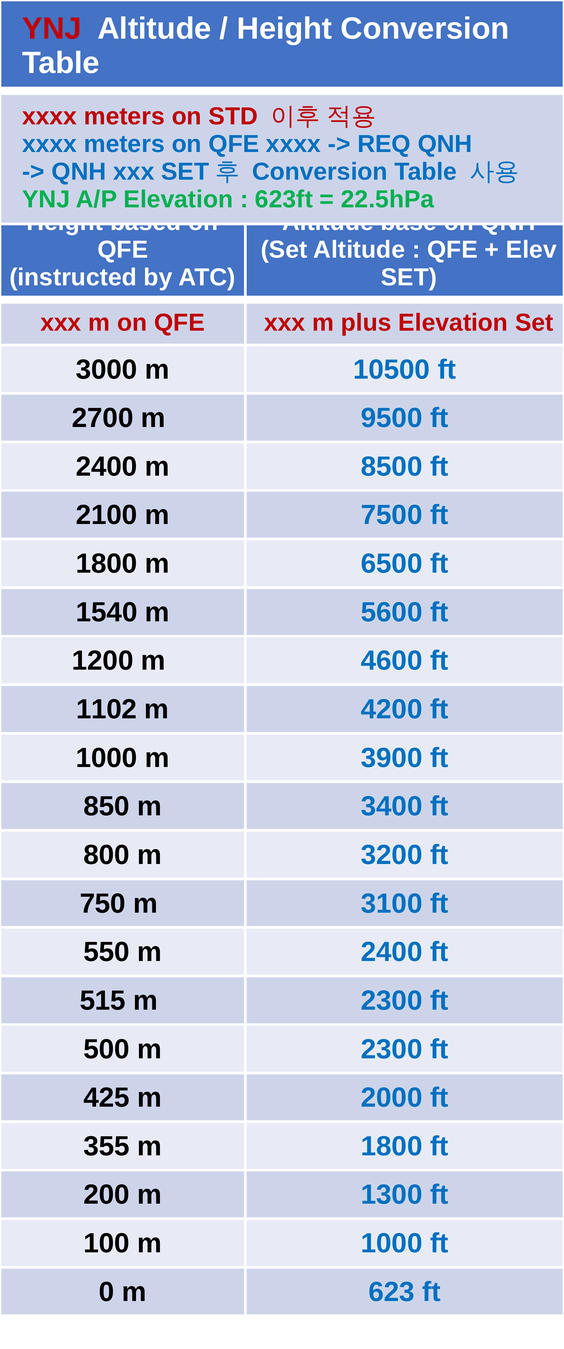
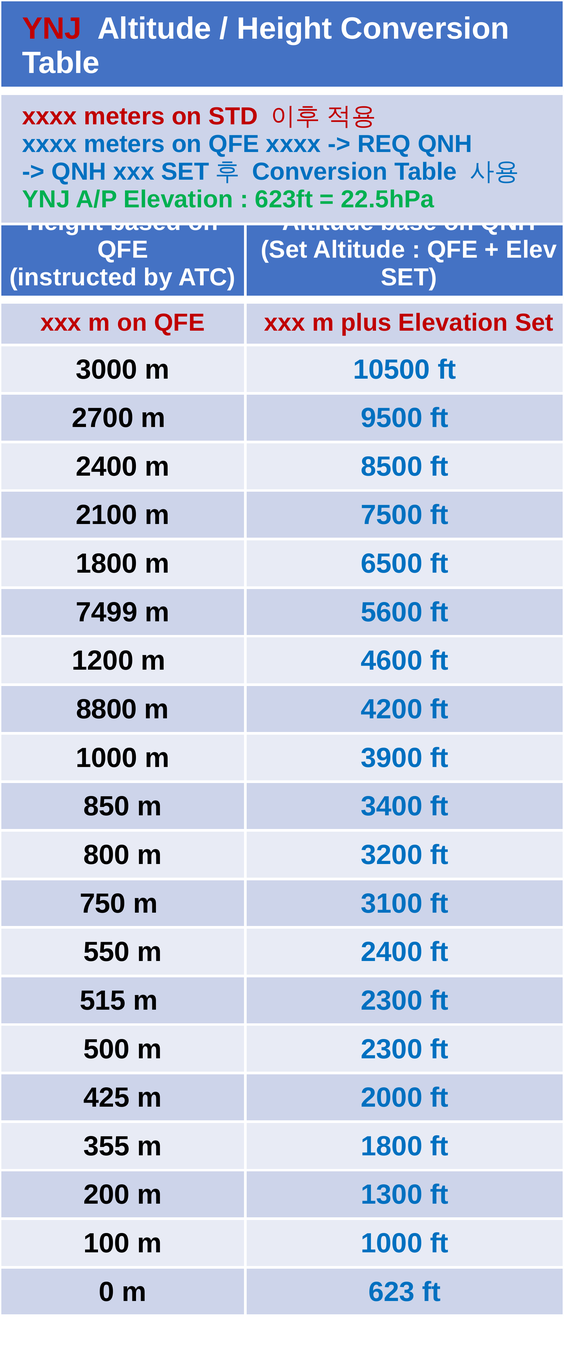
1540: 1540 -> 7499
1102: 1102 -> 8800
